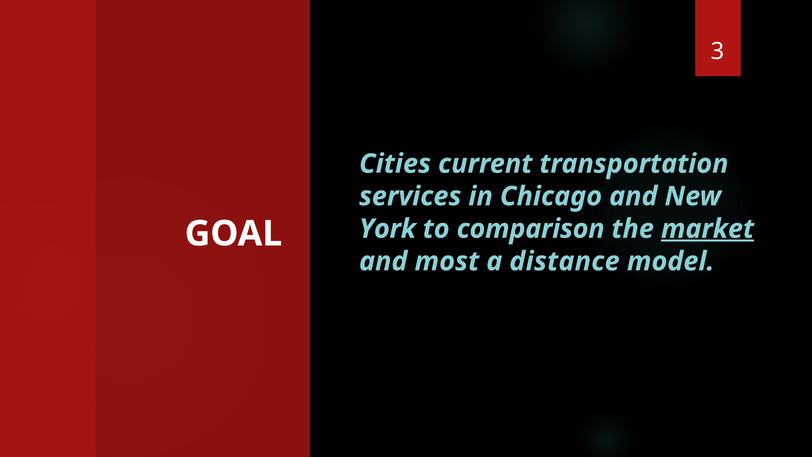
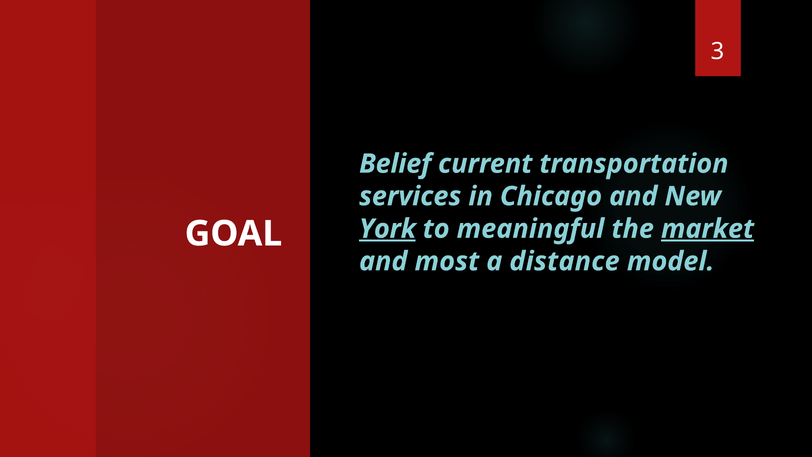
Cities: Cities -> Belief
York underline: none -> present
comparison: comparison -> meaningful
